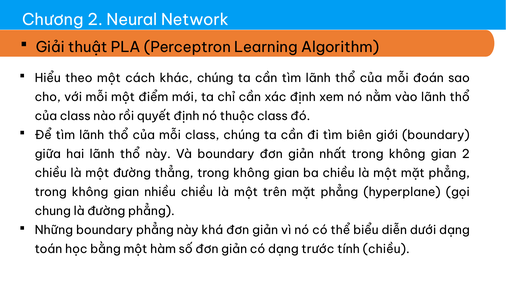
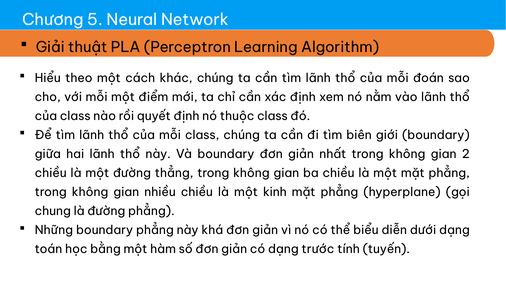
Chương 2: 2 -> 5
trên: trên -> kinh
tính chiều: chiều -> tuyến
